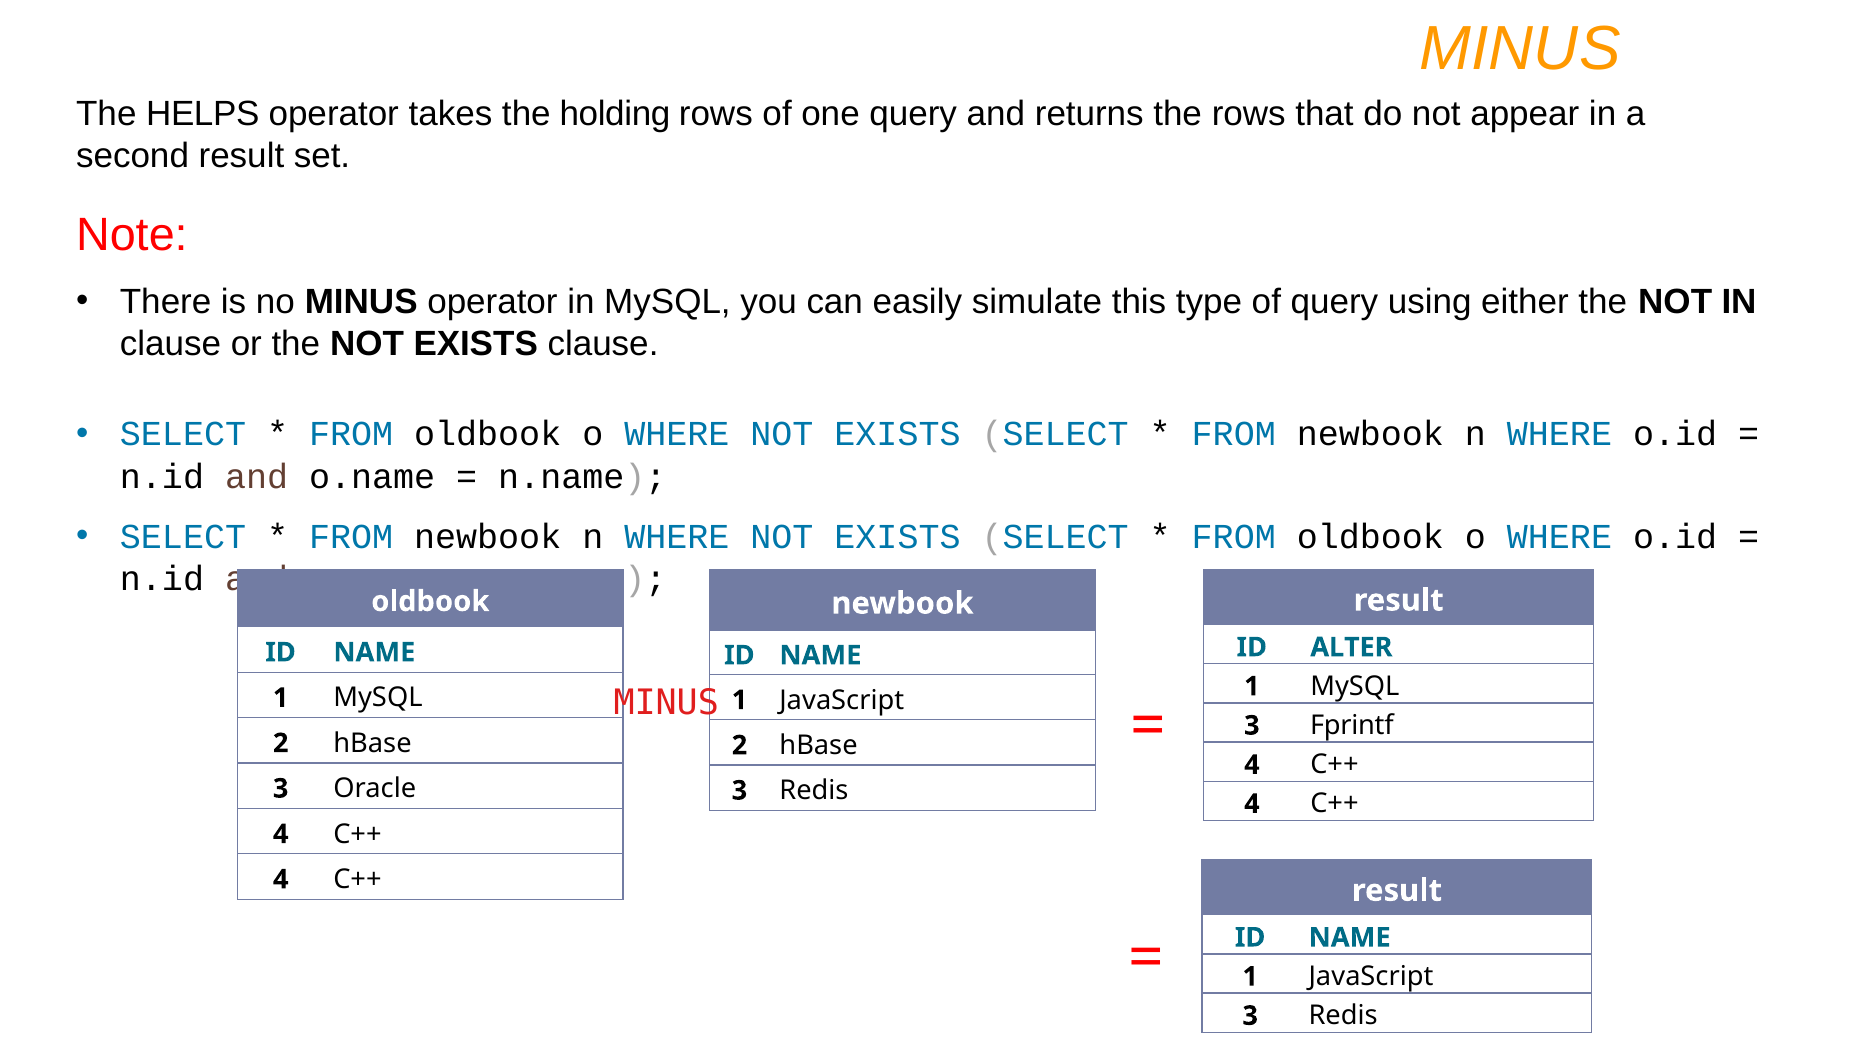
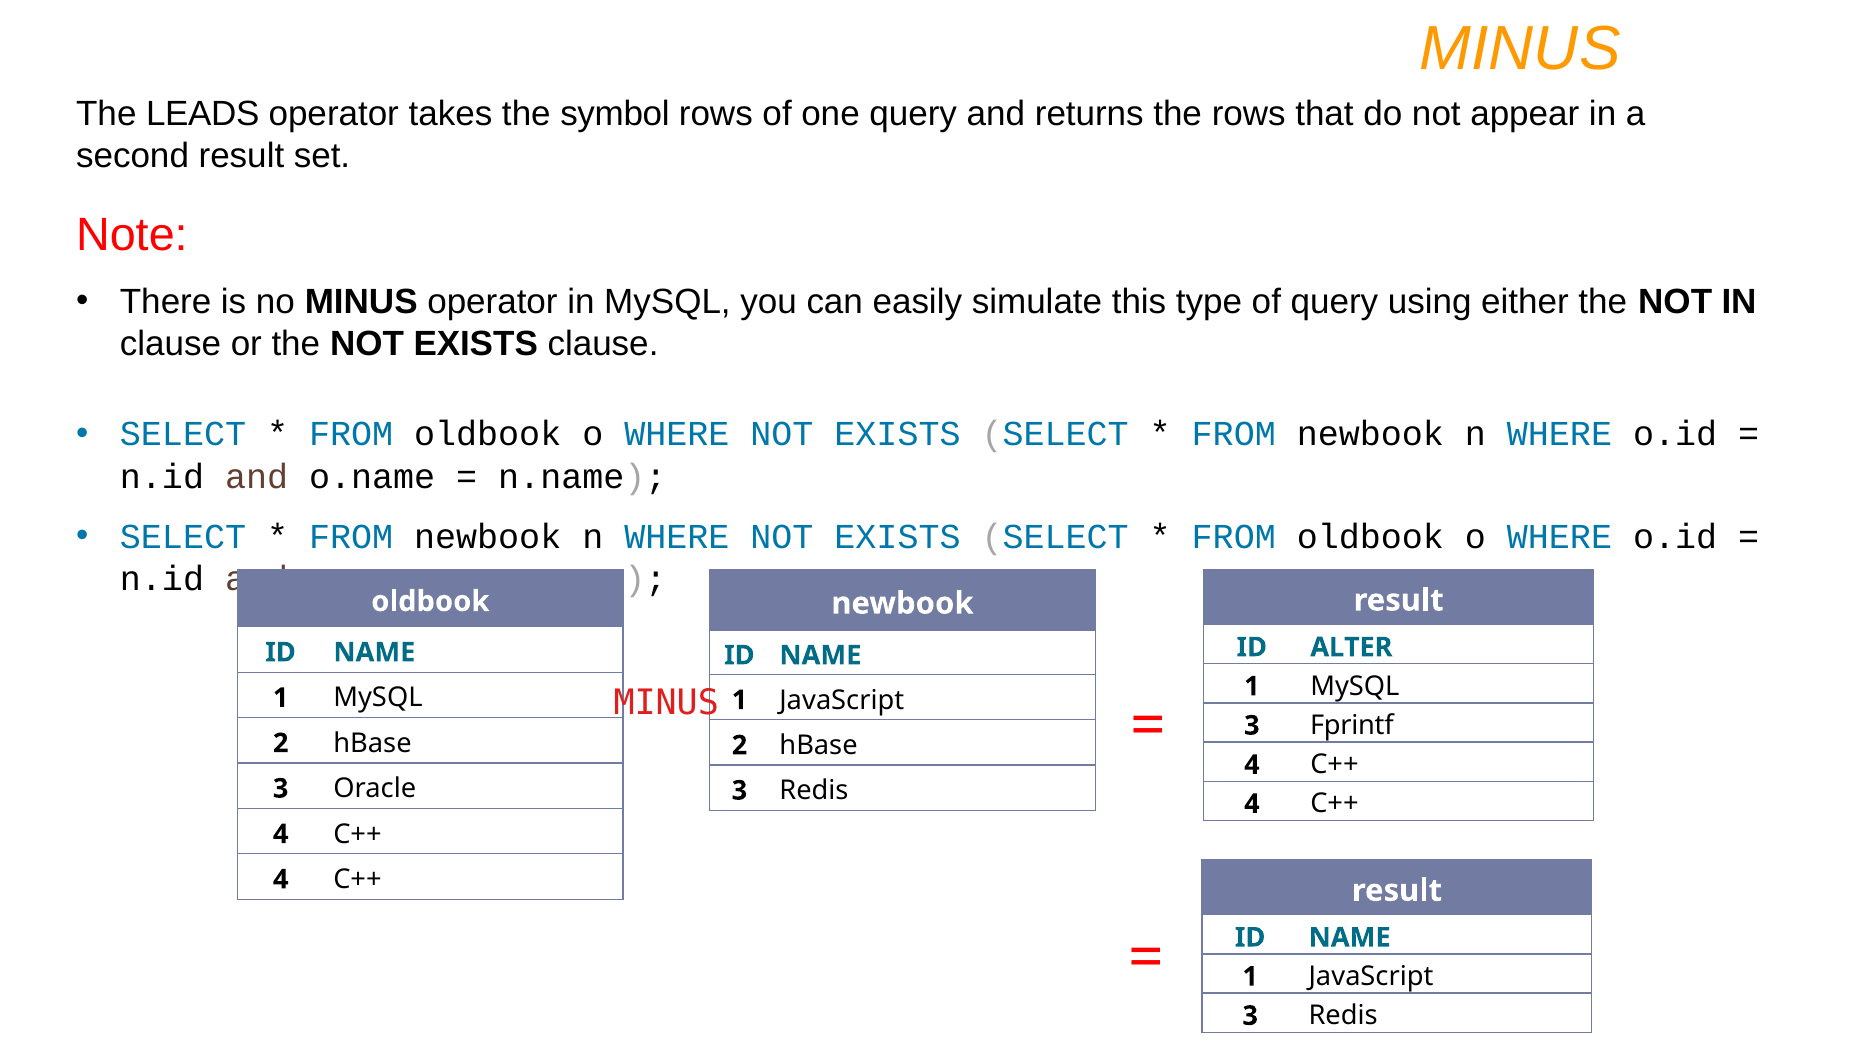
HELPS: HELPS -> LEADS
holding: holding -> symbol
